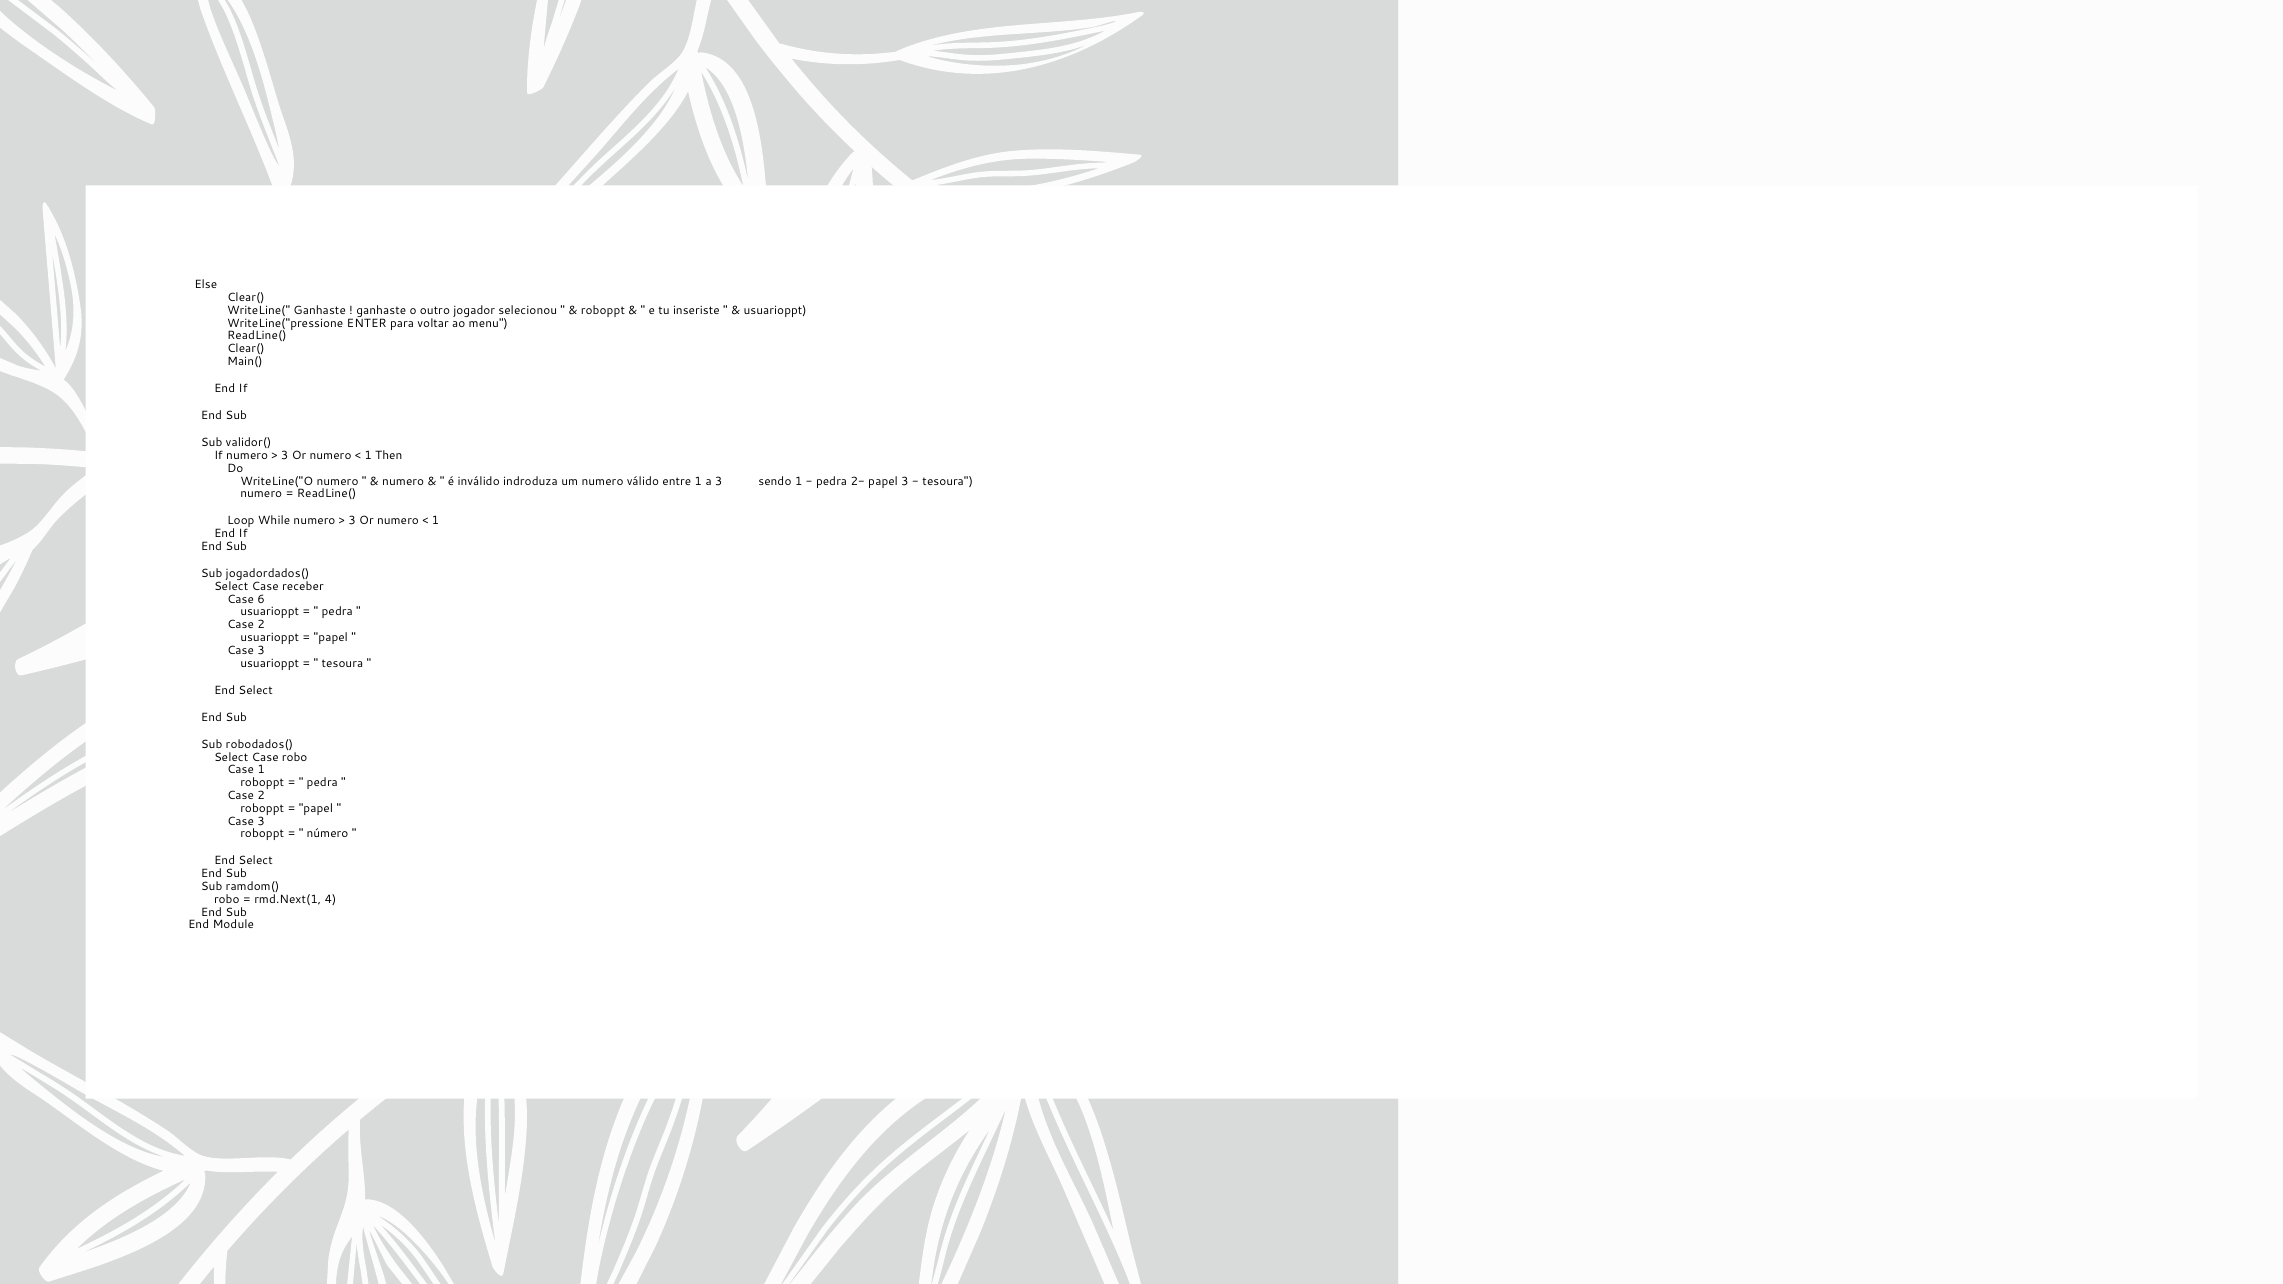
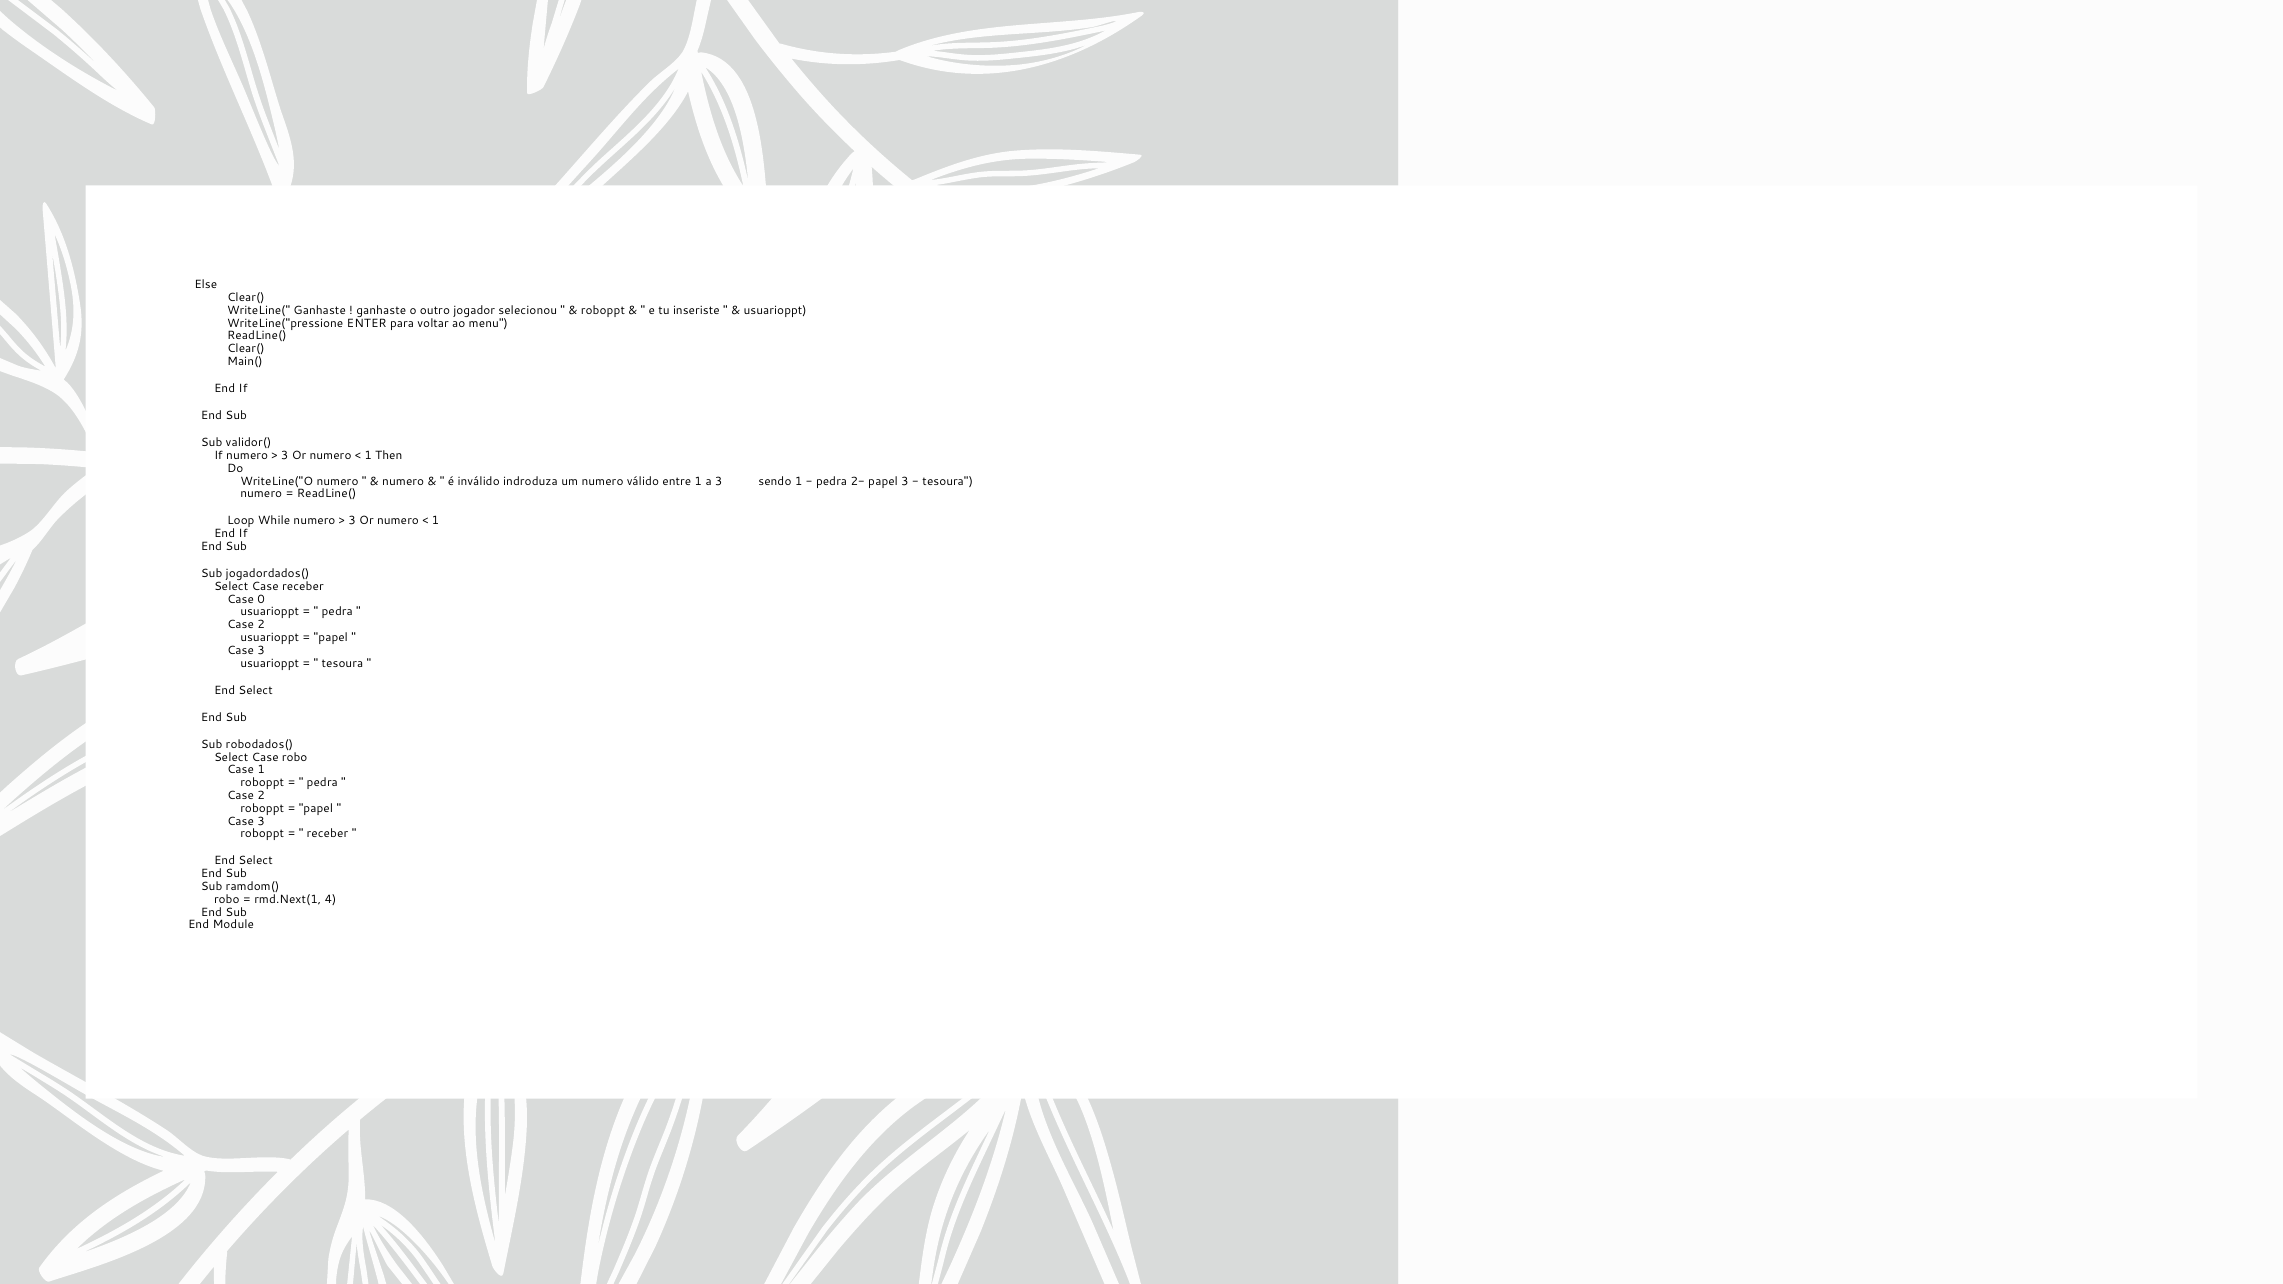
6: 6 -> 0
número at (327, 834): número -> receber
